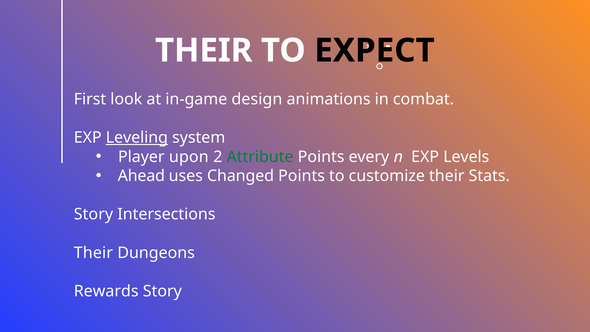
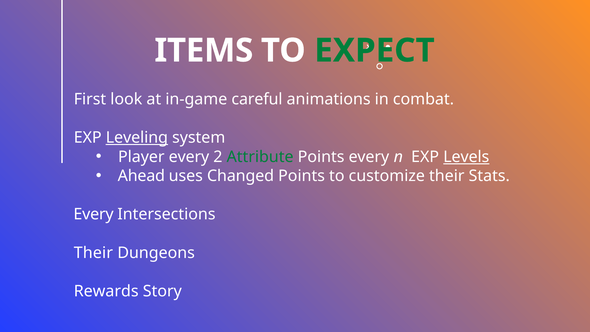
THEIR at (204, 51): THEIR -> ITEMS
EXPECT colour: black -> green
design: design -> careful
Player upon: upon -> every
Levels underline: none -> present
Story at (93, 214): Story -> Every
